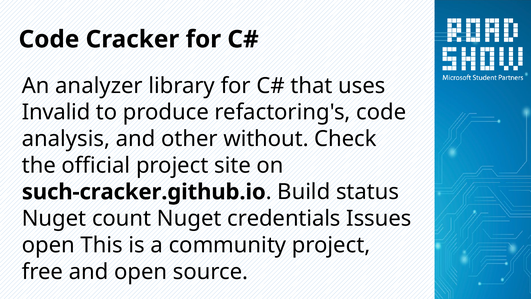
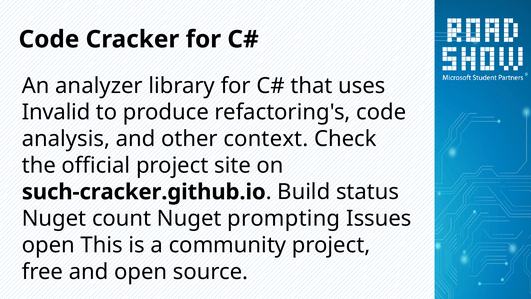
without: without -> context
credentials: credentials -> prompting
